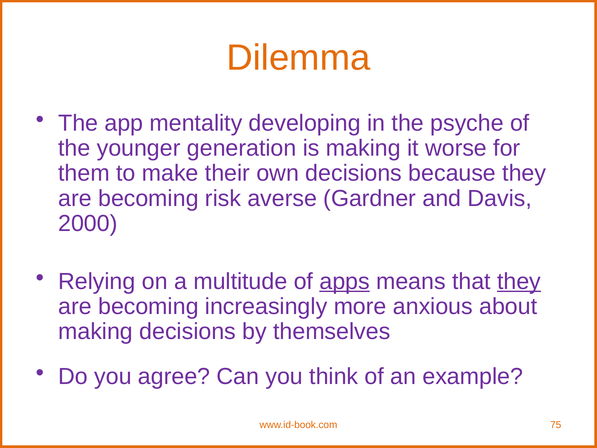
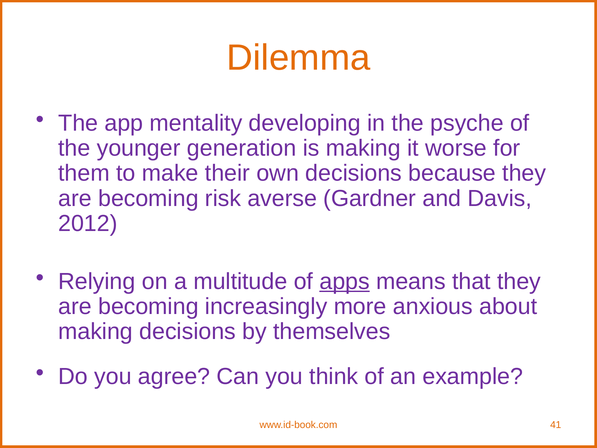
2000: 2000 -> 2012
they at (519, 281) underline: present -> none
75: 75 -> 41
